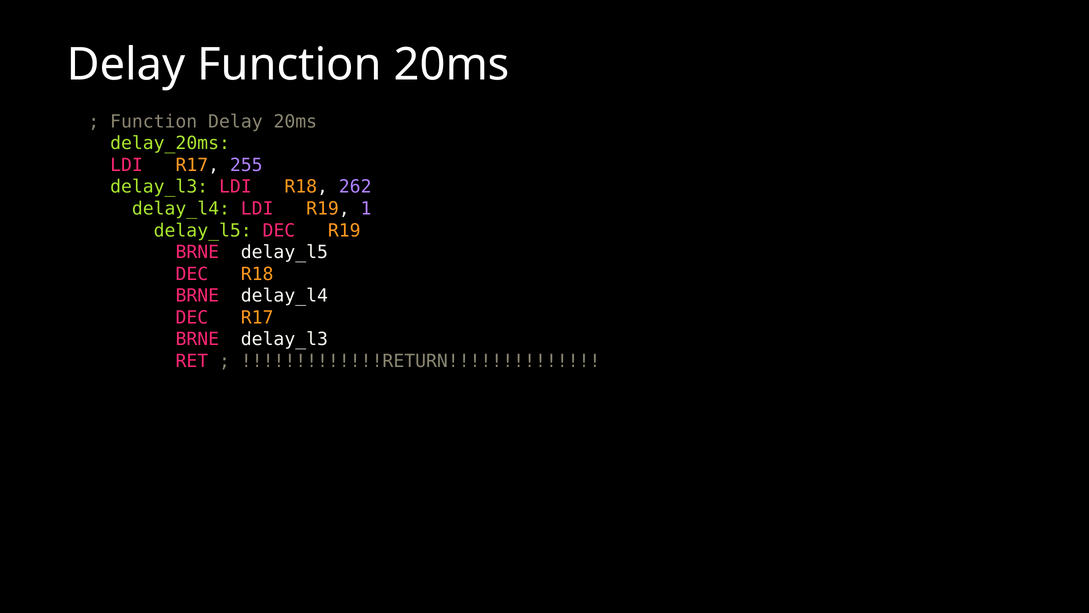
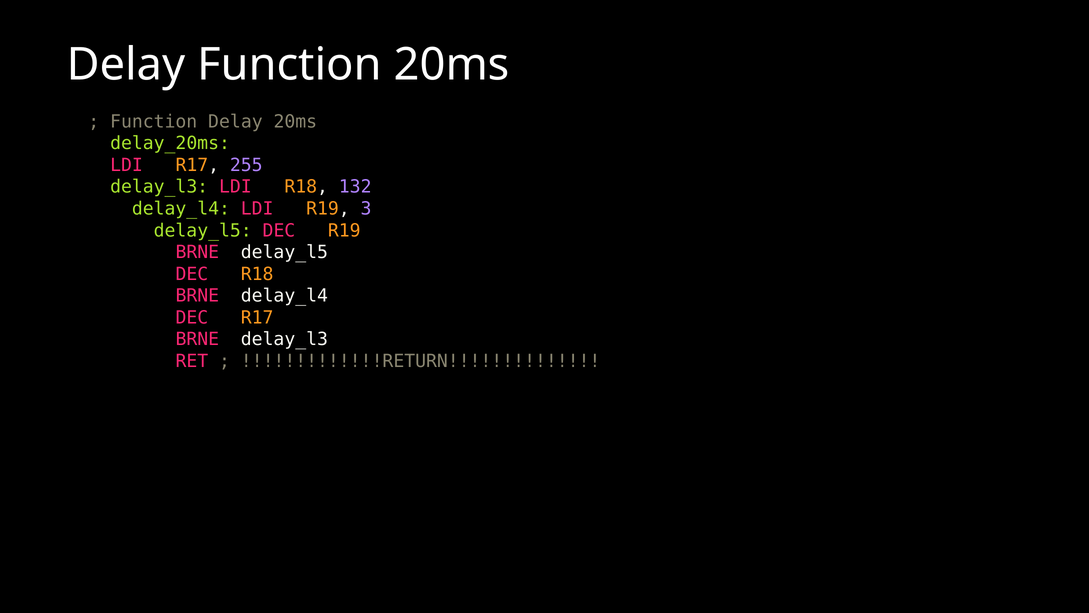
262: 262 -> 132
1: 1 -> 3
